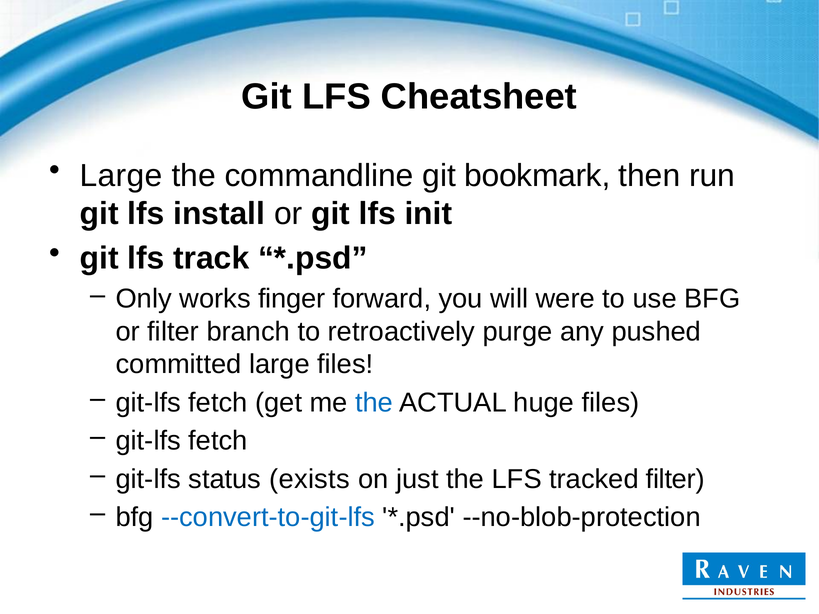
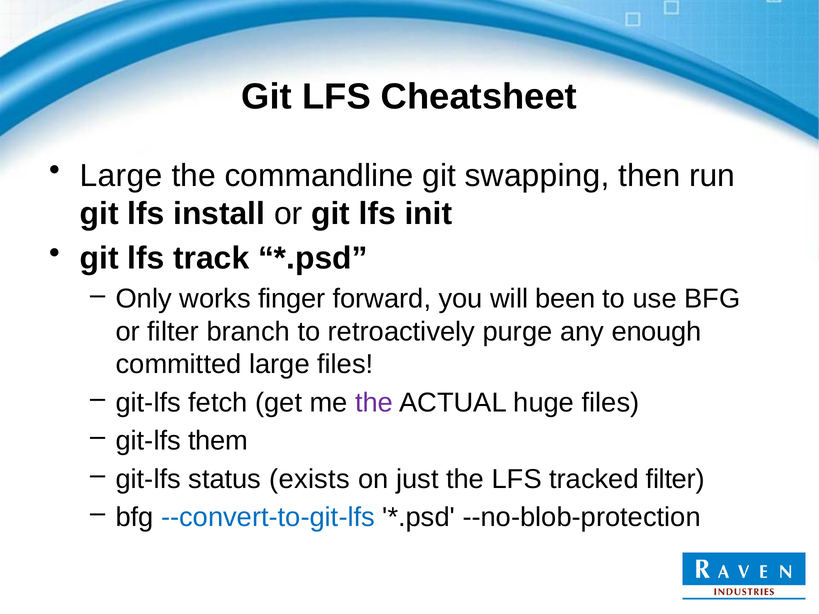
bookmark: bookmark -> swapping
were: were -> been
pushed: pushed -> enough
the at (374, 403) colour: blue -> purple
fetch at (218, 441): fetch -> them
